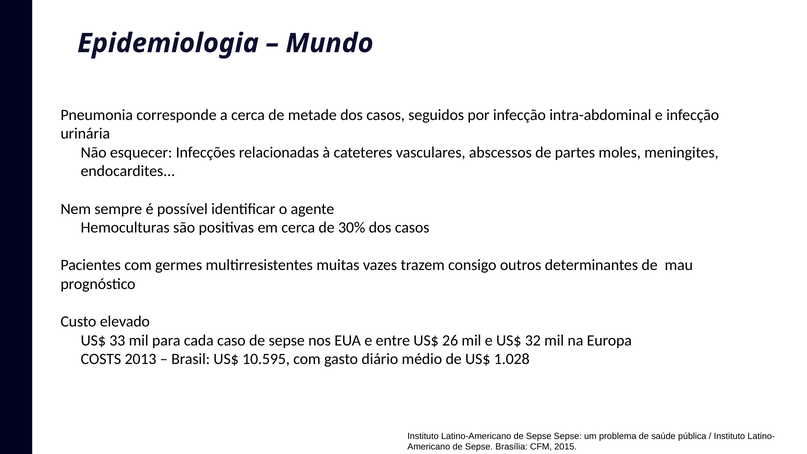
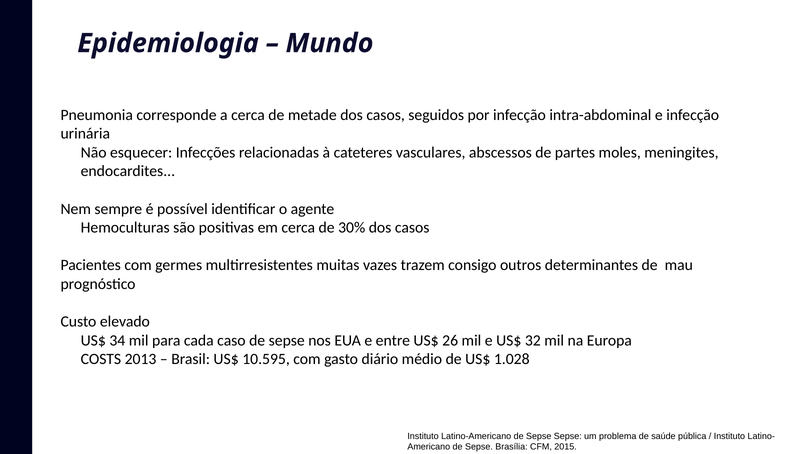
33: 33 -> 34
